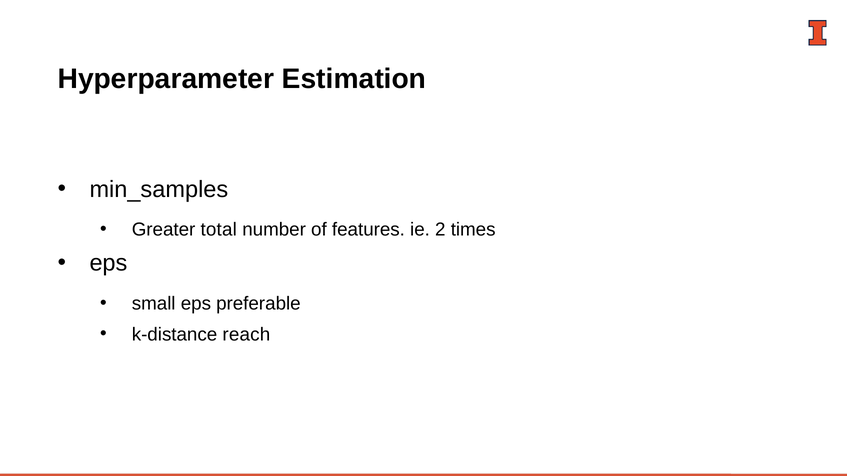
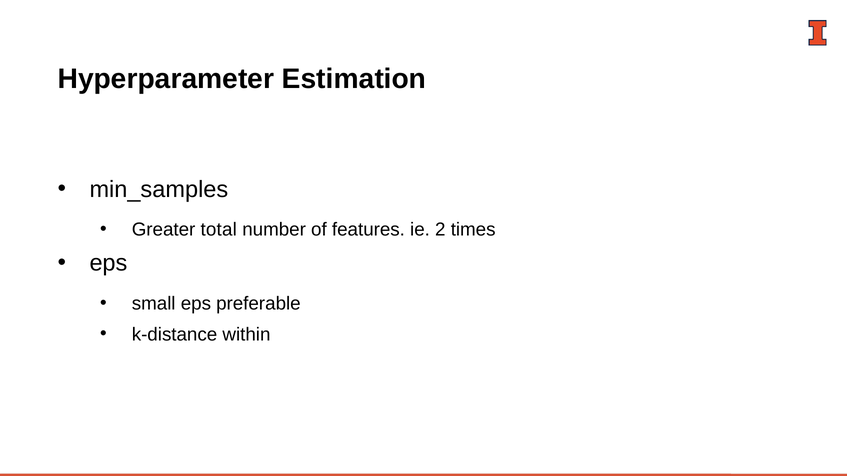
reach: reach -> within
